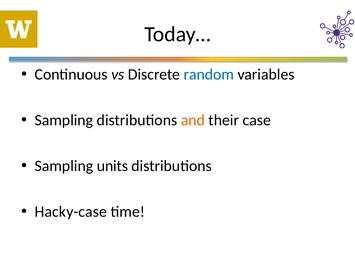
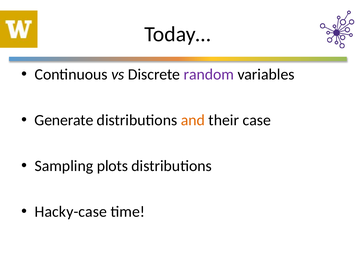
random colour: blue -> purple
Sampling at (64, 120): Sampling -> Generate
units: units -> plots
